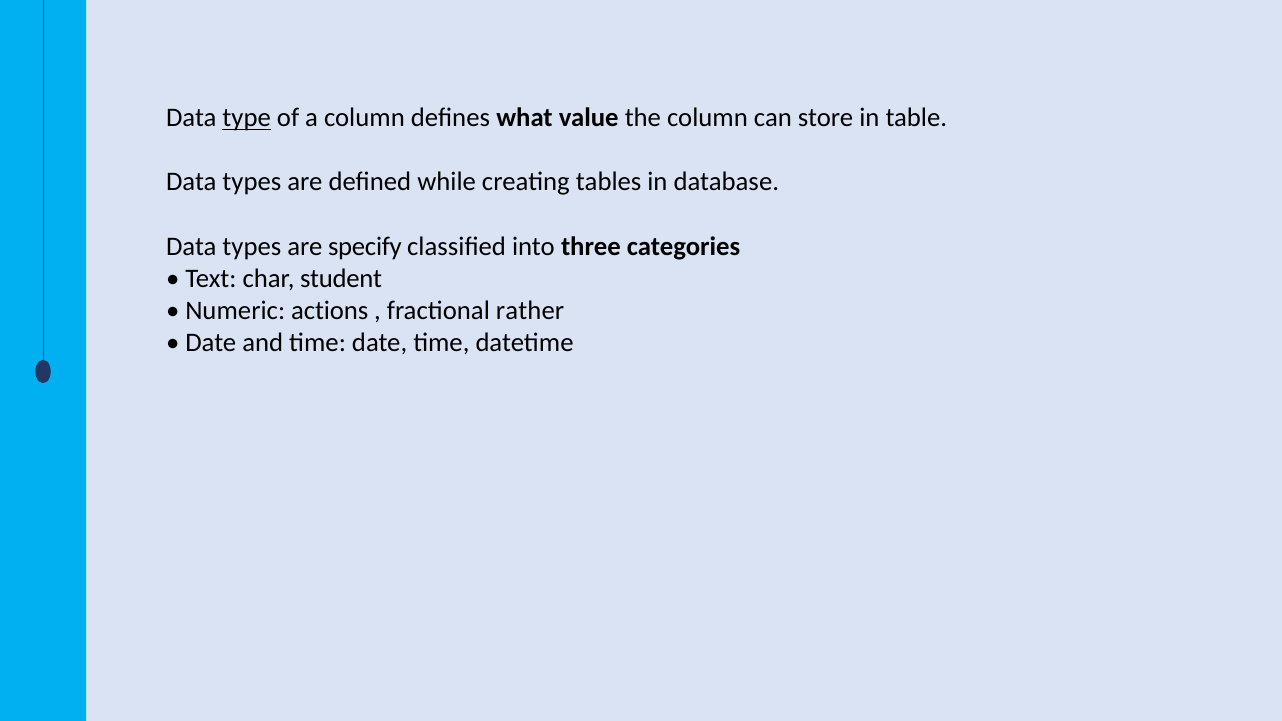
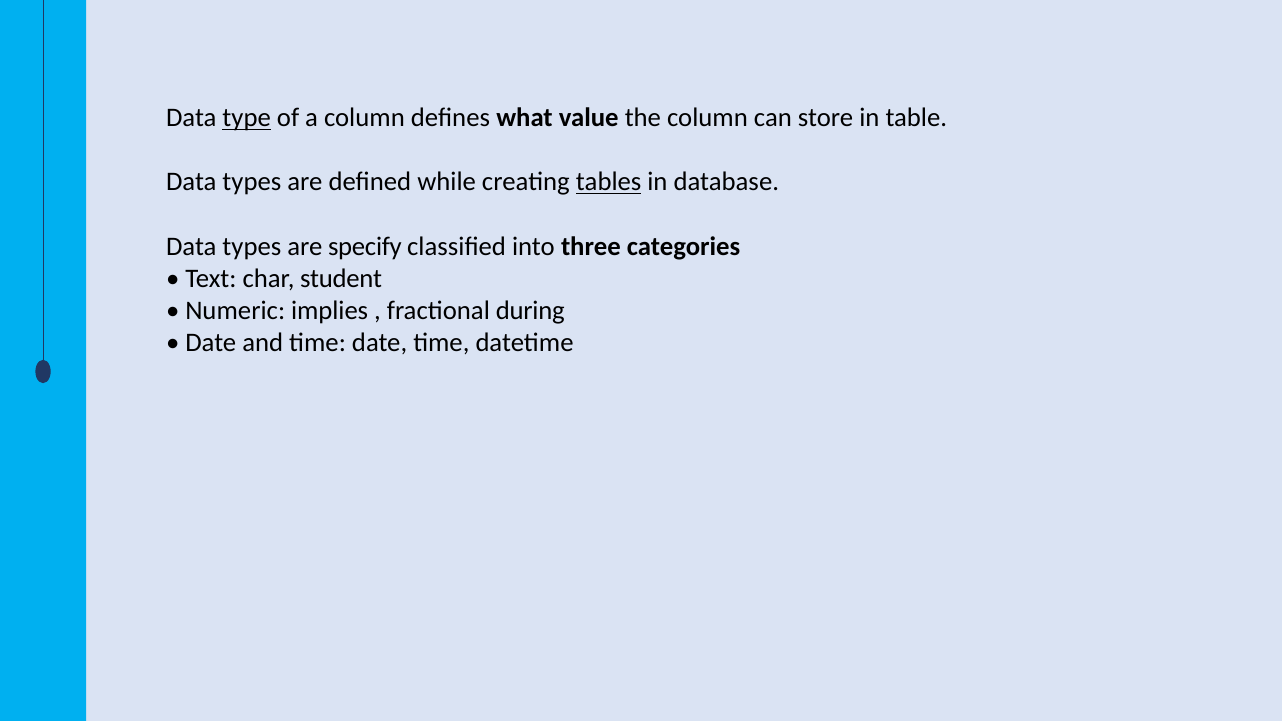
tables underline: none -> present
actions: actions -> implies
rather: rather -> during
